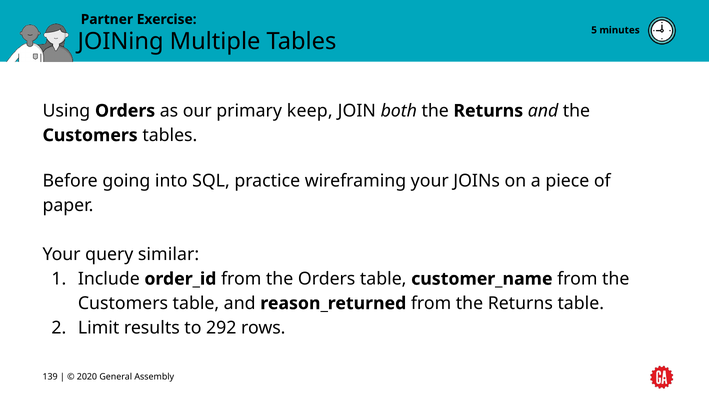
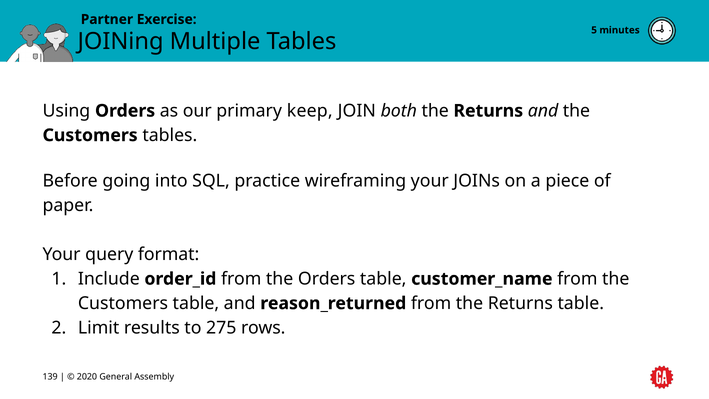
similar: similar -> format
292: 292 -> 275
